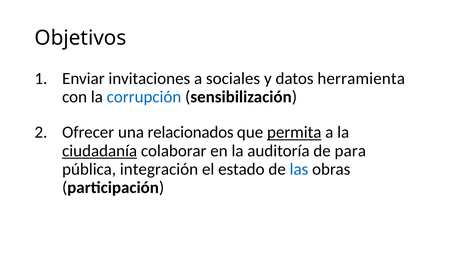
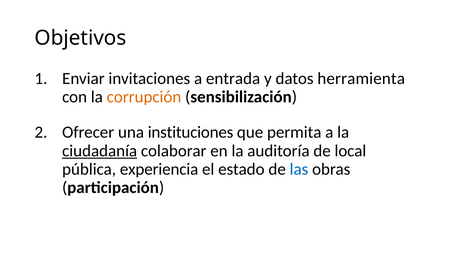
sociales: sociales -> entrada
corrupción colour: blue -> orange
relacionados: relacionados -> instituciones
permita underline: present -> none
para: para -> local
integración: integración -> experiencia
